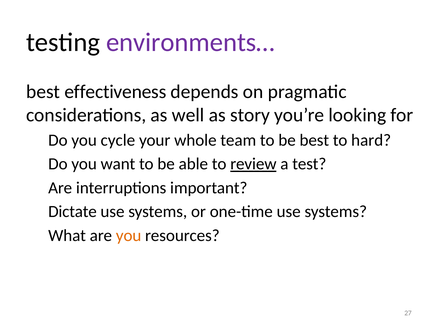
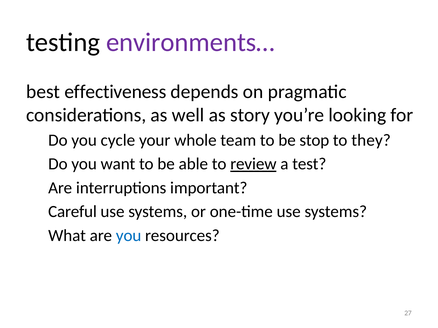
be best: best -> stop
hard: hard -> they
Dictate: Dictate -> Careful
you at (129, 236) colour: orange -> blue
